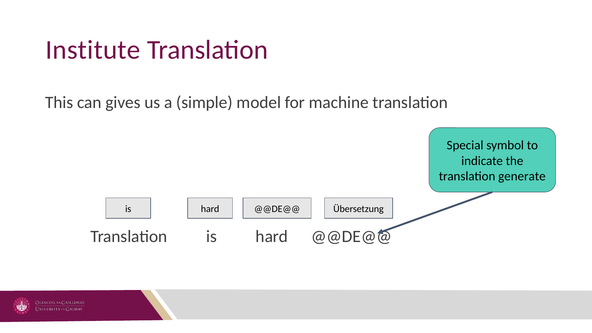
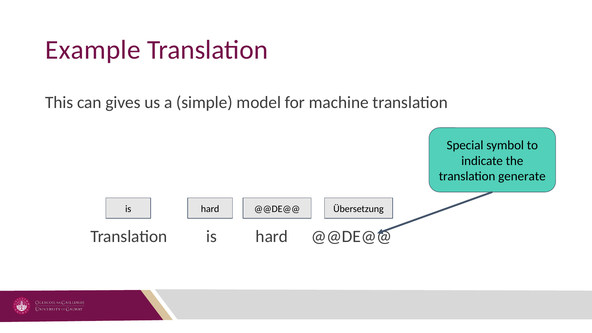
Institute: Institute -> Example
